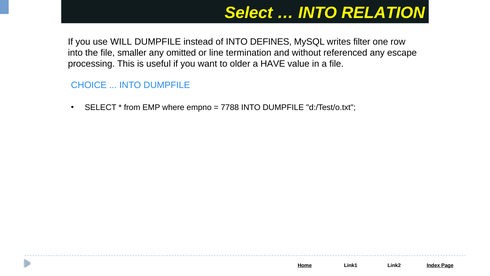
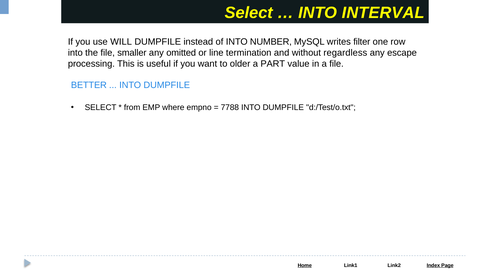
RELATION: RELATION -> INTERVAL
DEFINES: DEFINES -> NUMBER
referenced: referenced -> regardless
HAVE: HAVE -> PART
CHOICE: CHOICE -> BETTER
